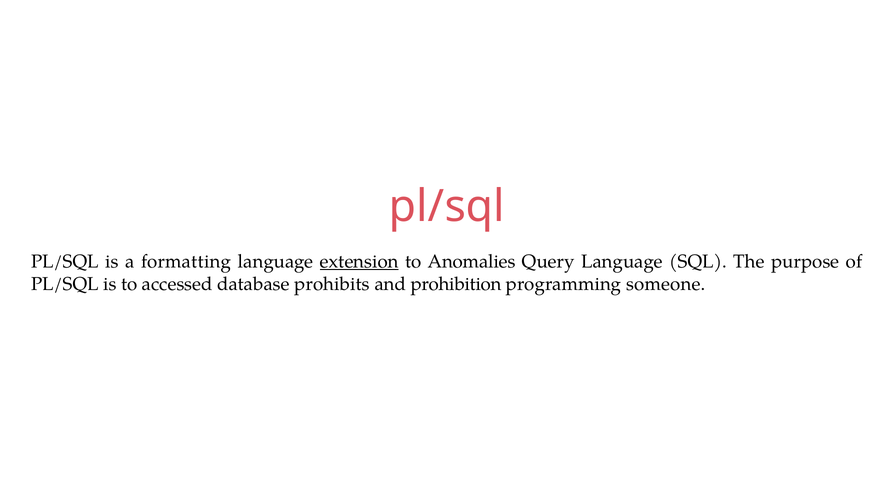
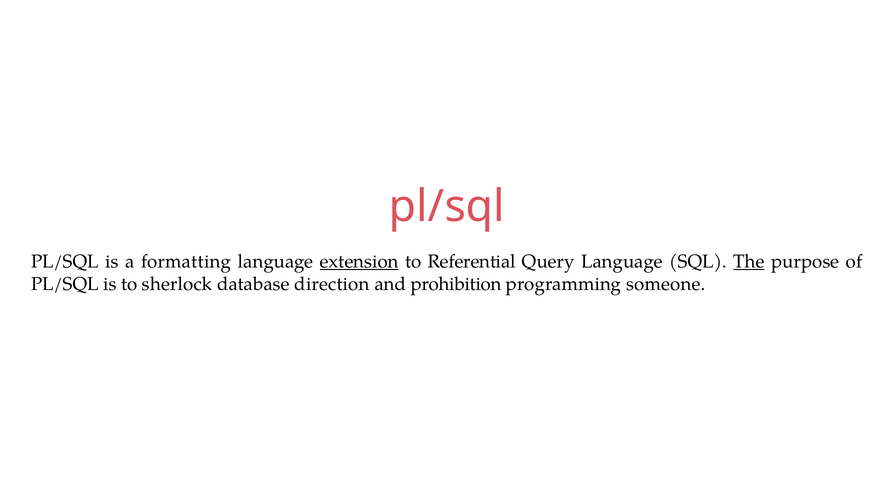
Anomalies: Anomalies -> Referential
The underline: none -> present
accessed: accessed -> sherlock
prohibits: prohibits -> direction
